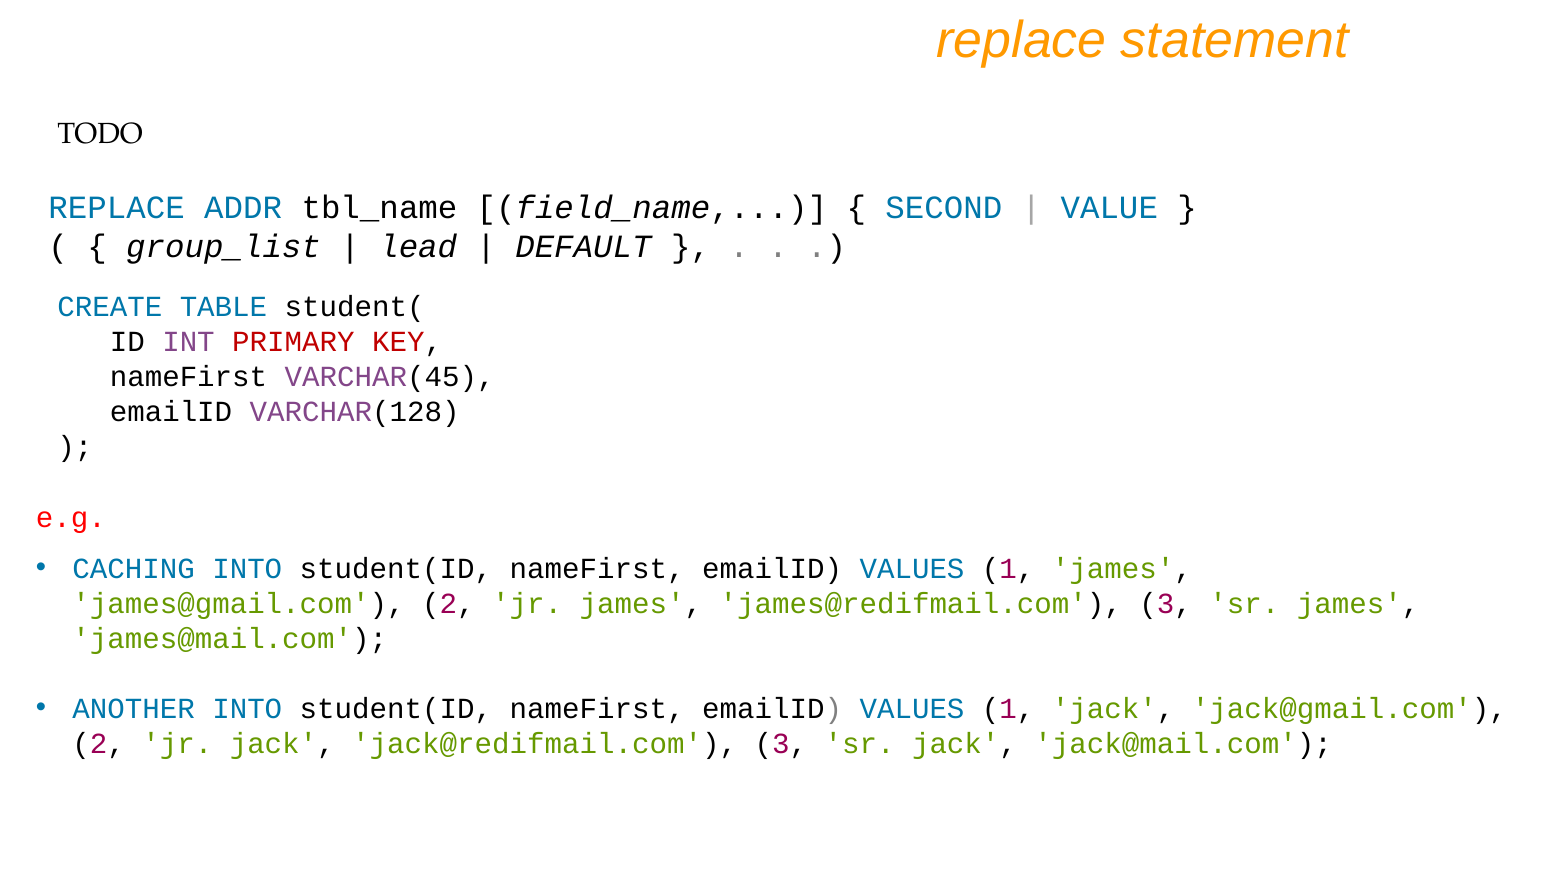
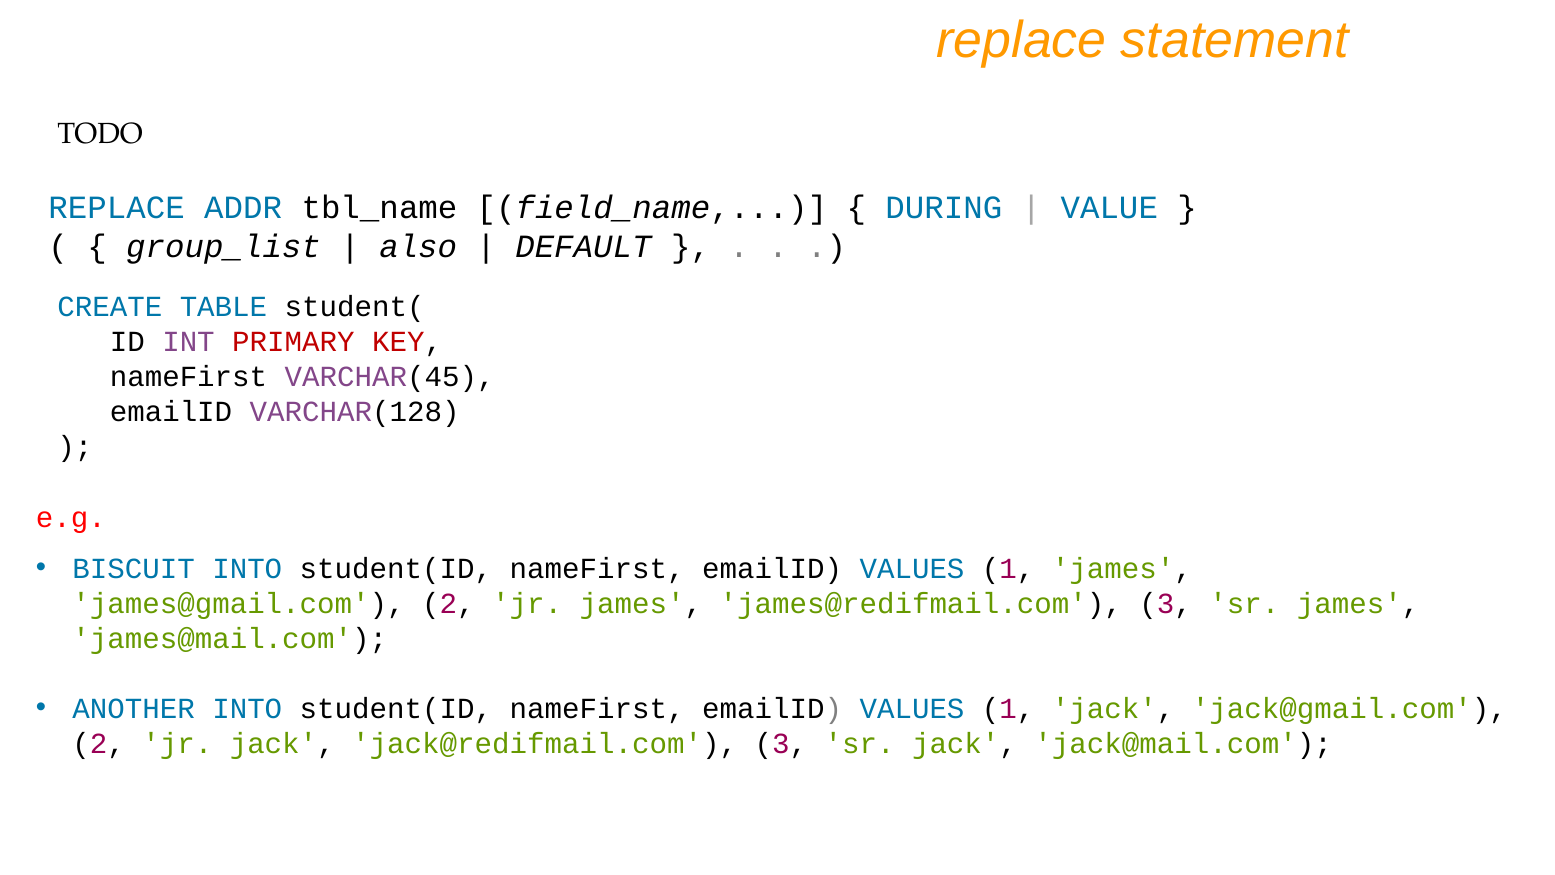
SECOND: SECOND -> DURING
lead: lead -> also
CACHING: CACHING -> BISCUIT
